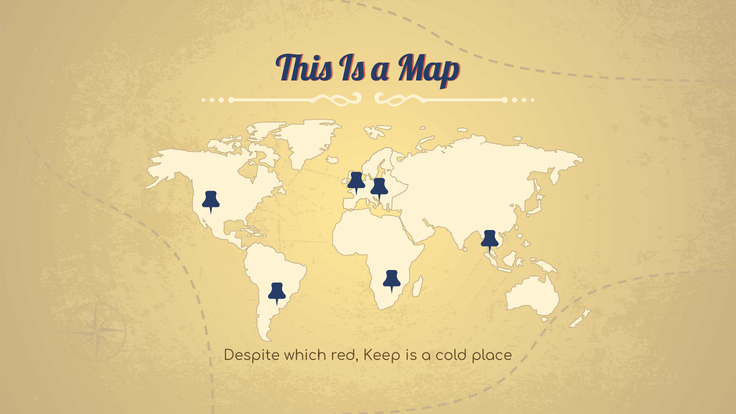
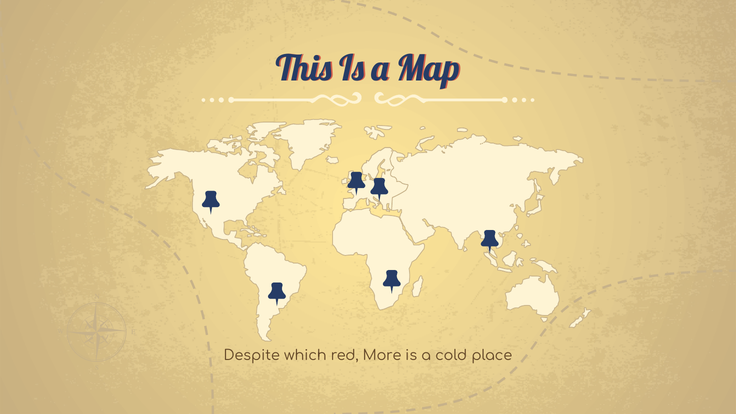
Keep: Keep -> More
